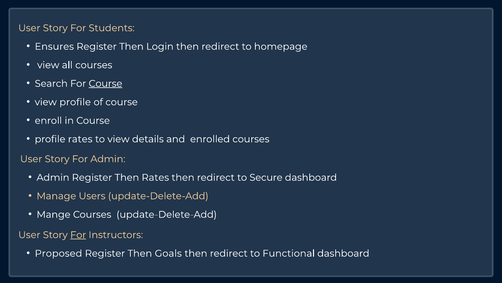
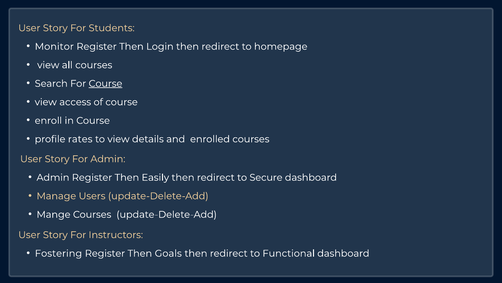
Ensures: Ensures -> Monitor
view profile: profile -> access
Then Rates: Rates -> Easily
For at (78, 234) underline: present -> none
Proposed: Proposed -> Fostering
